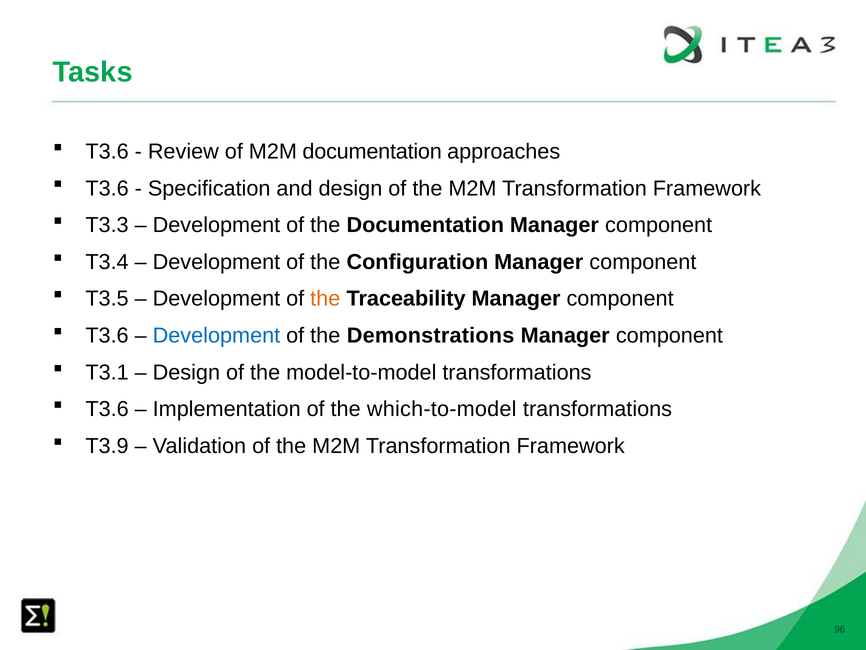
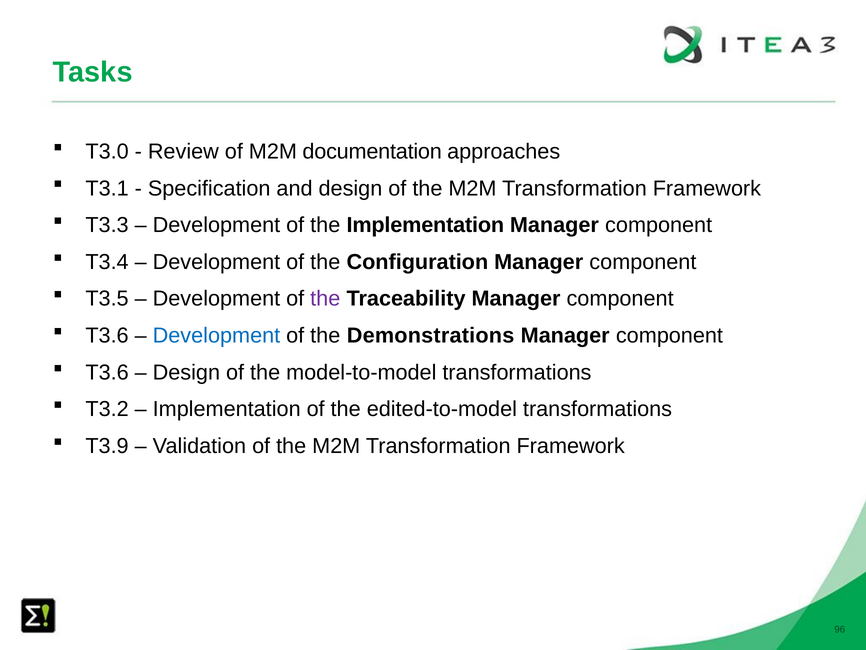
T3.6 at (107, 151): T3.6 -> T3.0
T3.6 at (107, 188): T3.6 -> T3.1
the Documentation: Documentation -> Implementation
the at (325, 299) colour: orange -> purple
T3.1 at (107, 372): T3.1 -> T3.6
T3.6 at (107, 409): T3.6 -> T3.2
which-to-model: which-to-model -> edited-to-model
